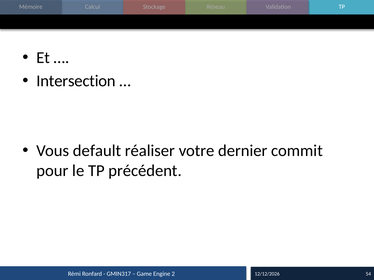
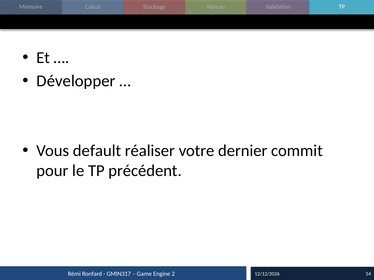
Intersection: Intersection -> Développer
